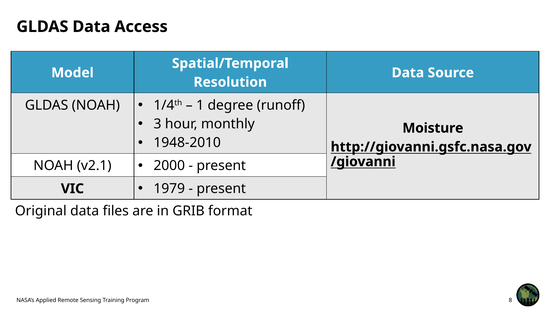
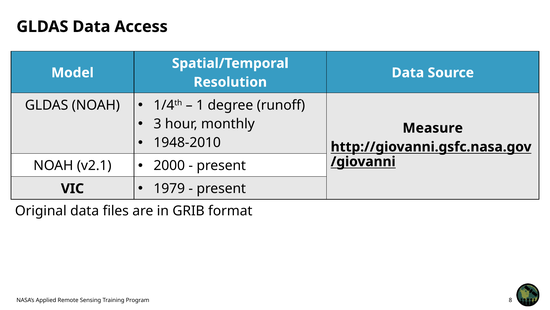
Moisture: Moisture -> Measure
